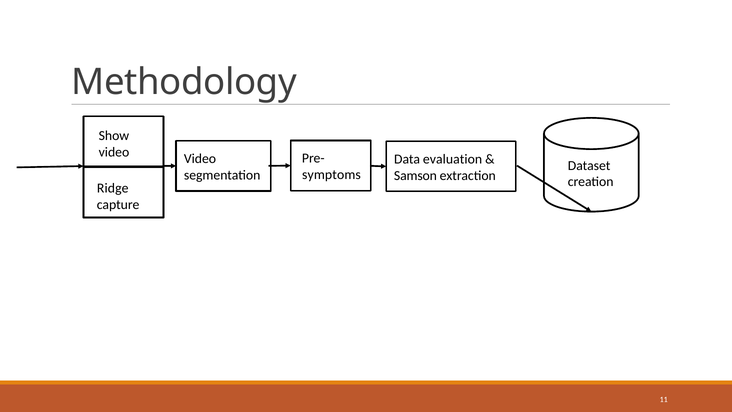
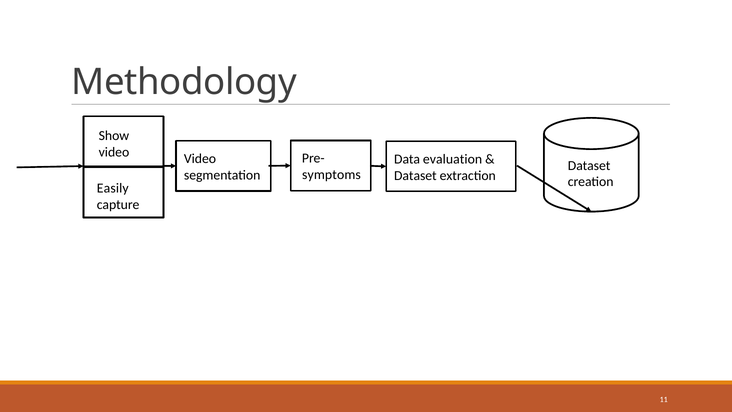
Samson at (415, 176): Samson -> Dataset
Ridge: Ridge -> Easily
